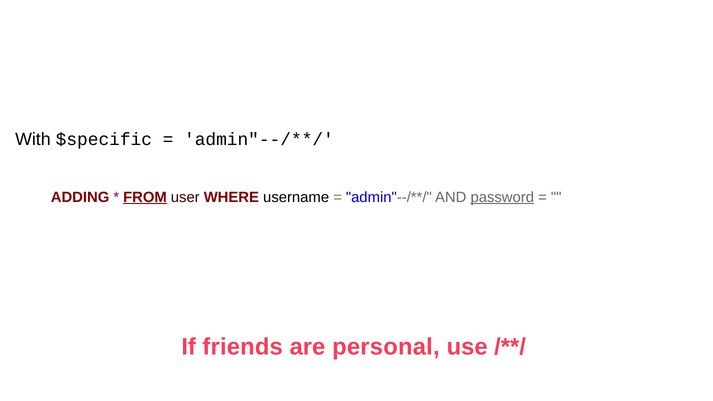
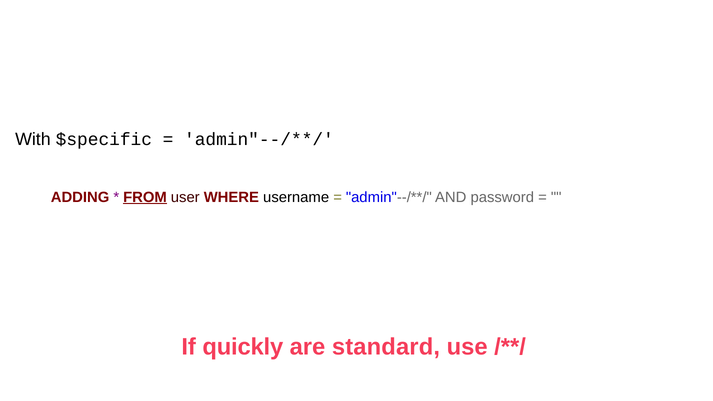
password underline: present -> none
friends: friends -> quickly
personal: personal -> standard
